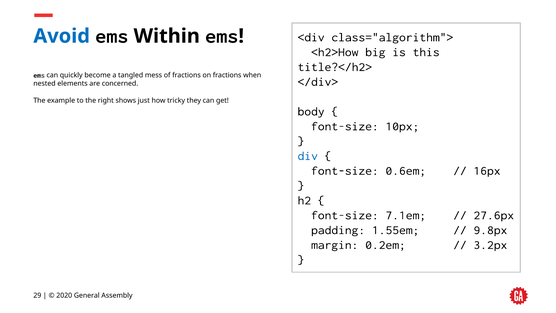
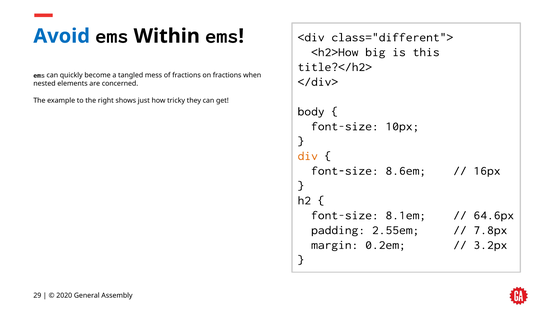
class="algorithm">: class="algorithm"> -> class="different">
div colour: blue -> orange
0.6em: 0.6em -> 8.6em
7.1em: 7.1em -> 8.1em
27.6px: 27.6px -> 64.6px
1.55em: 1.55em -> 2.55em
9.8px: 9.8px -> 7.8px
